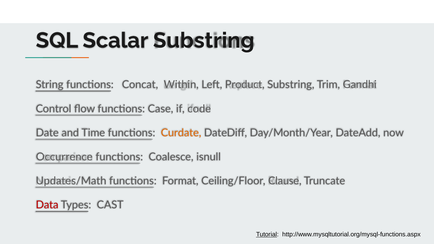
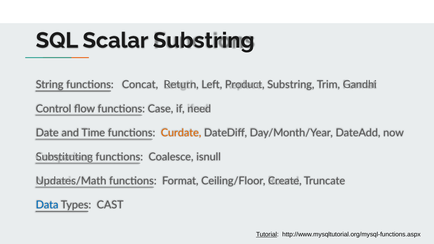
Within: Within -> Return
code: code -> need
Occurrence: Occurrence -> Substituting
Clause: Clause -> Create
Data colour: red -> blue
